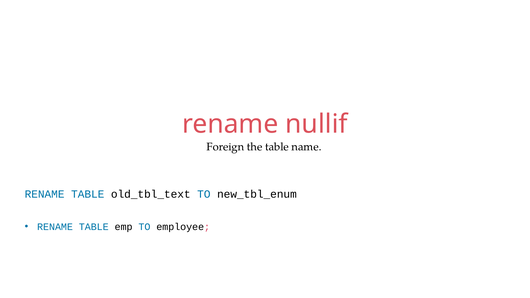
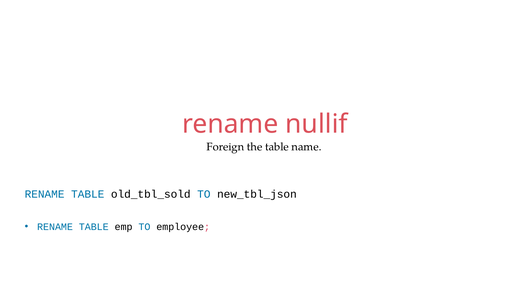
old_tbl_text: old_tbl_text -> old_tbl_sold
new_tbl_enum: new_tbl_enum -> new_tbl_json
